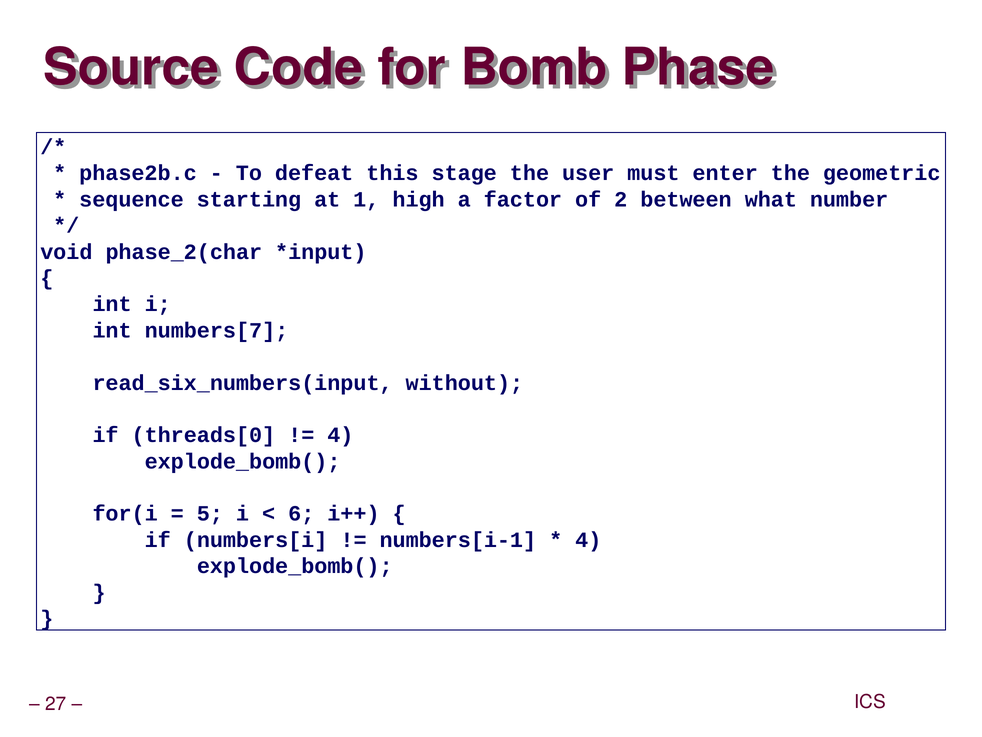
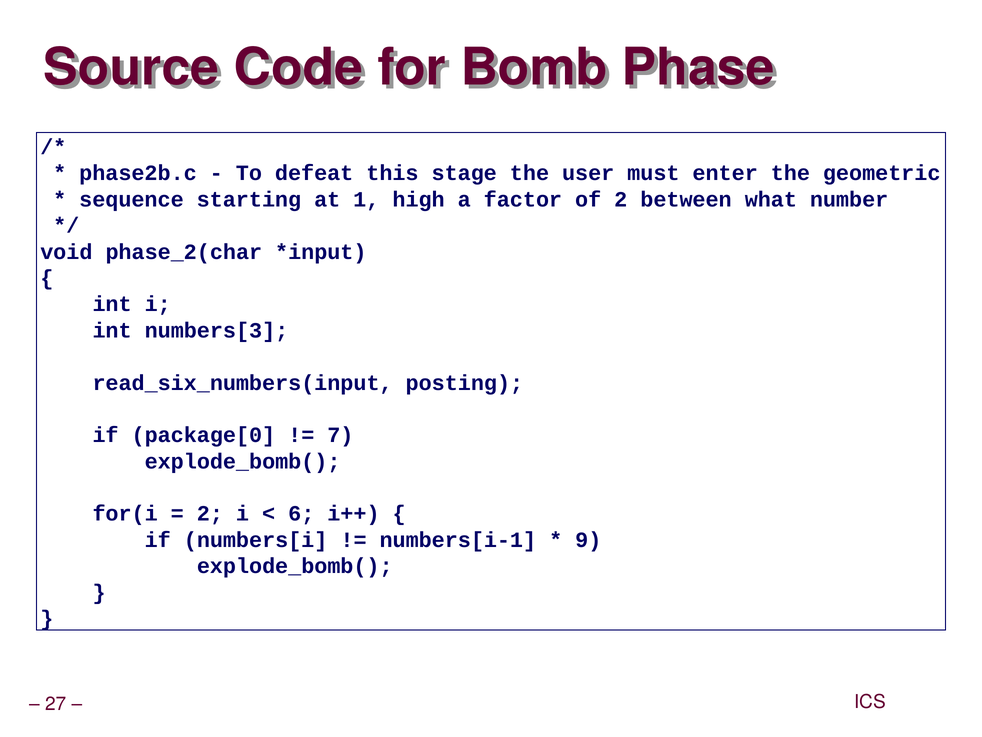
numbers[7: numbers[7 -> numbers[3
without: without -> posting
threads[0: threads[0 -> package[0
4 at (340, 435): 4 -> 7
5 at (210, 513): 5 -> 2
4 at (588, 540): 4 -> 9
